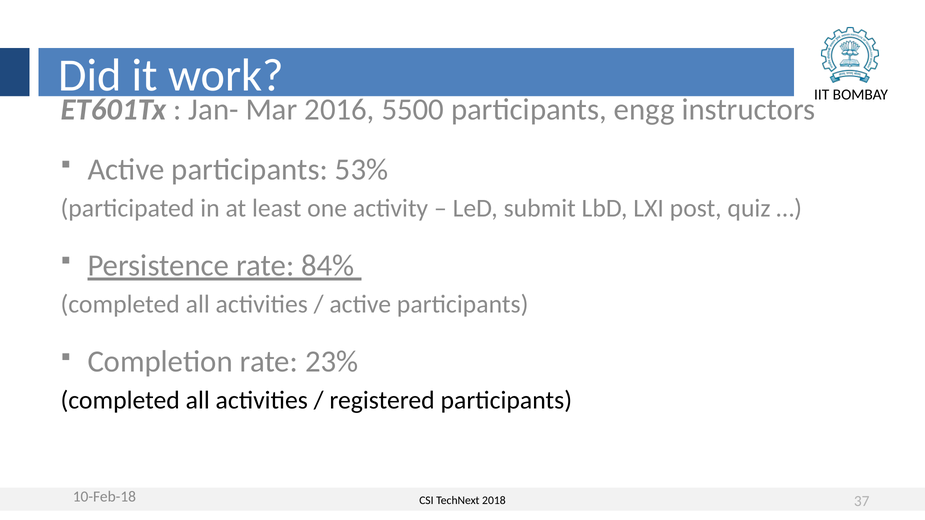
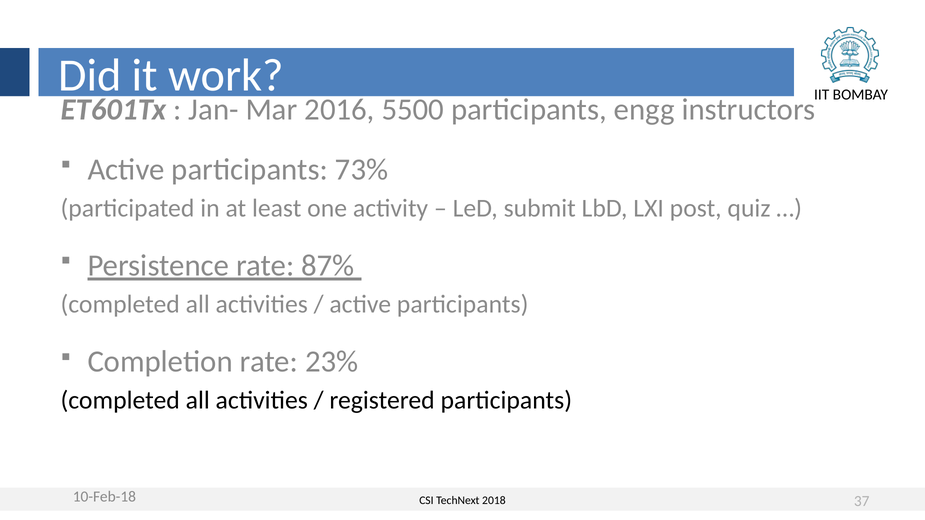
53%: 53% -> 73%
84%: 84% -> 87%
